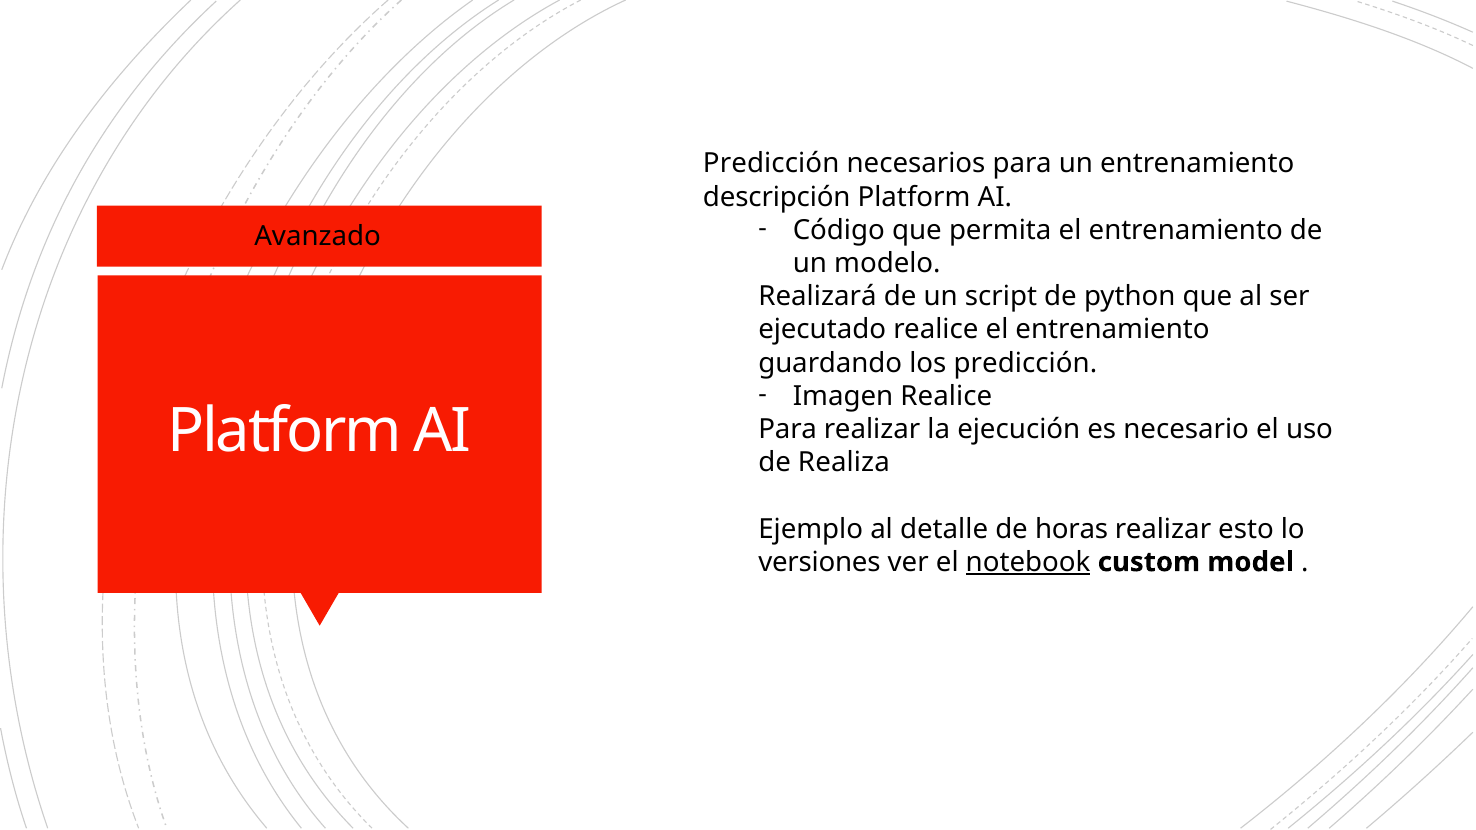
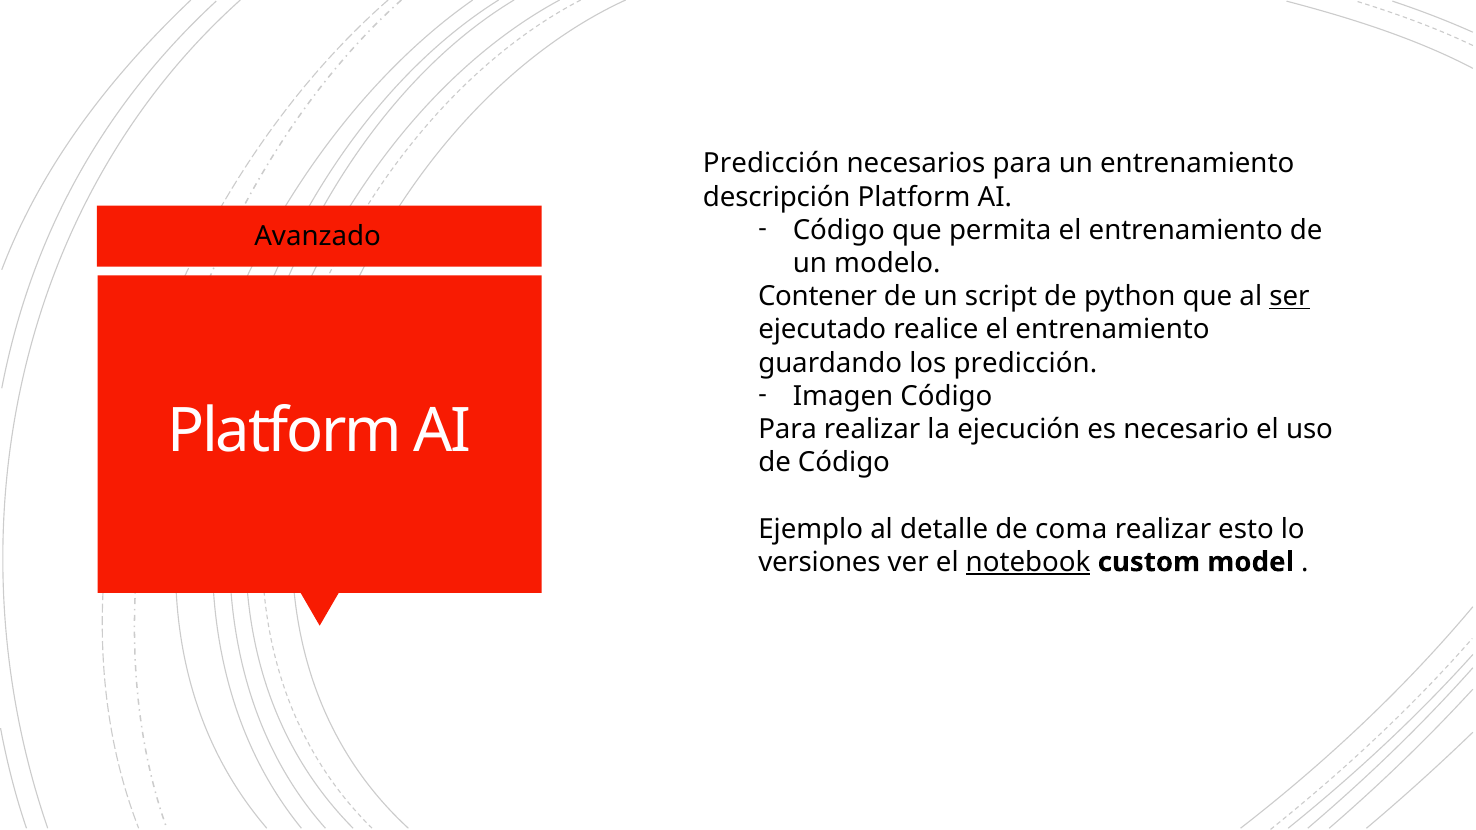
Realizará: Realizará -> Contener
ser underline: none -> present
Imagen Realice: Realice -> Código
de Realiza: Realiza -> Código
horas: horas -> coma
